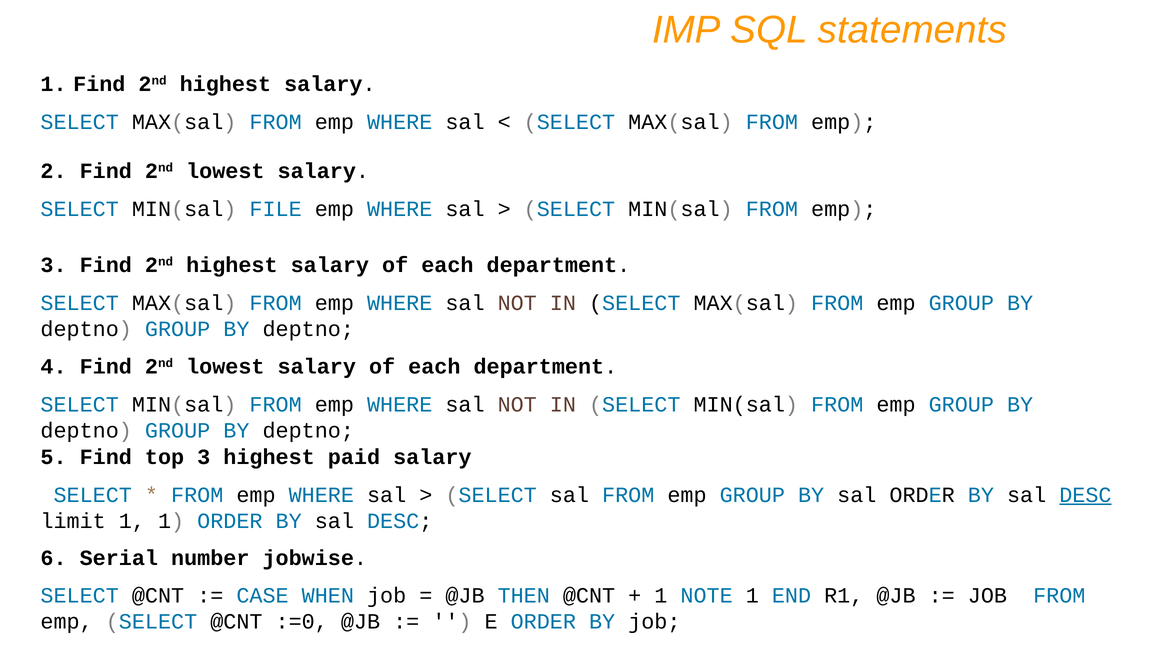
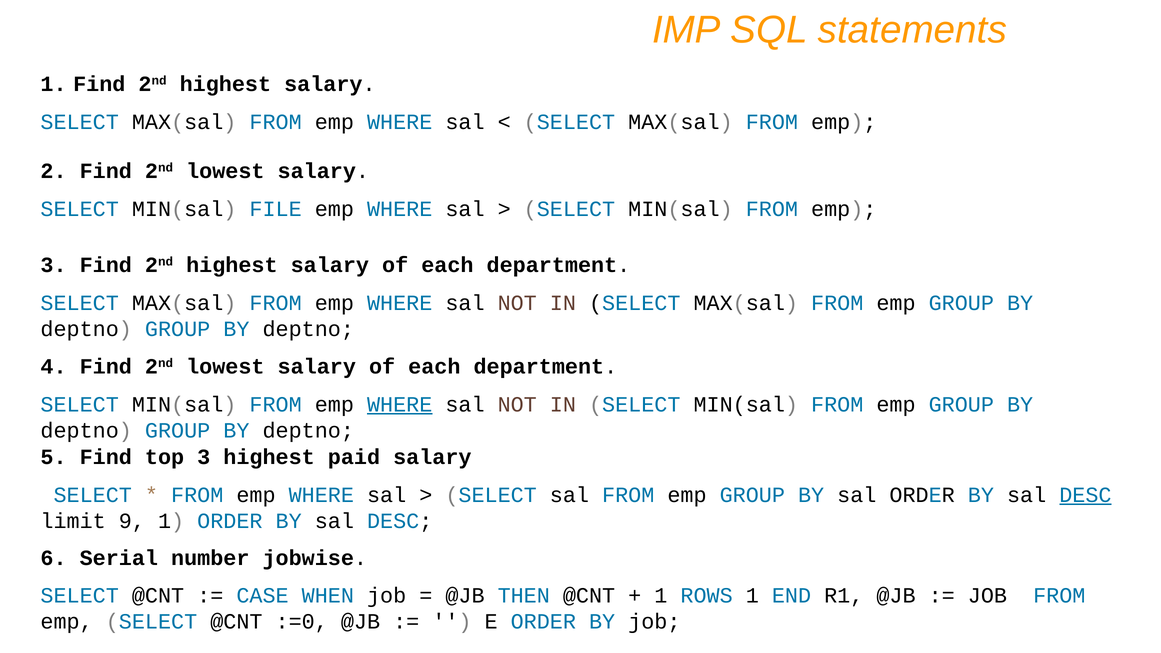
WHERE at (400, 405) underline: none -> present
limit 1: 1 -> 9
NOTE: NOTE -> ROWS
